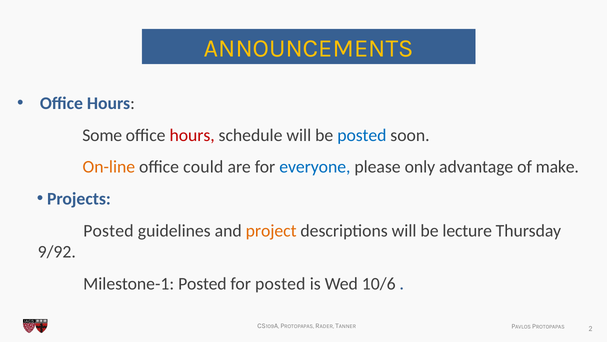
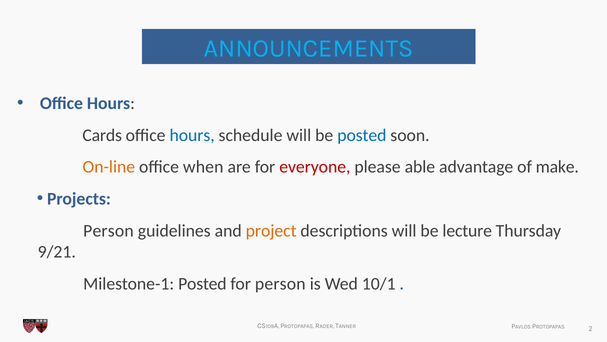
ANNOUNCEMENTS colour: yellow -> light blue
Some: Some -> Cards
hours at (192, 135) colour: red -> blue
could: could -> when
everyone colour: blue -> red
only: only -> able
Posted at (108, 230): Posted -> Person
9/92: 9/92 -> 9/21
for posted: posted -> person
10/6: 10/6 -> 10/1
